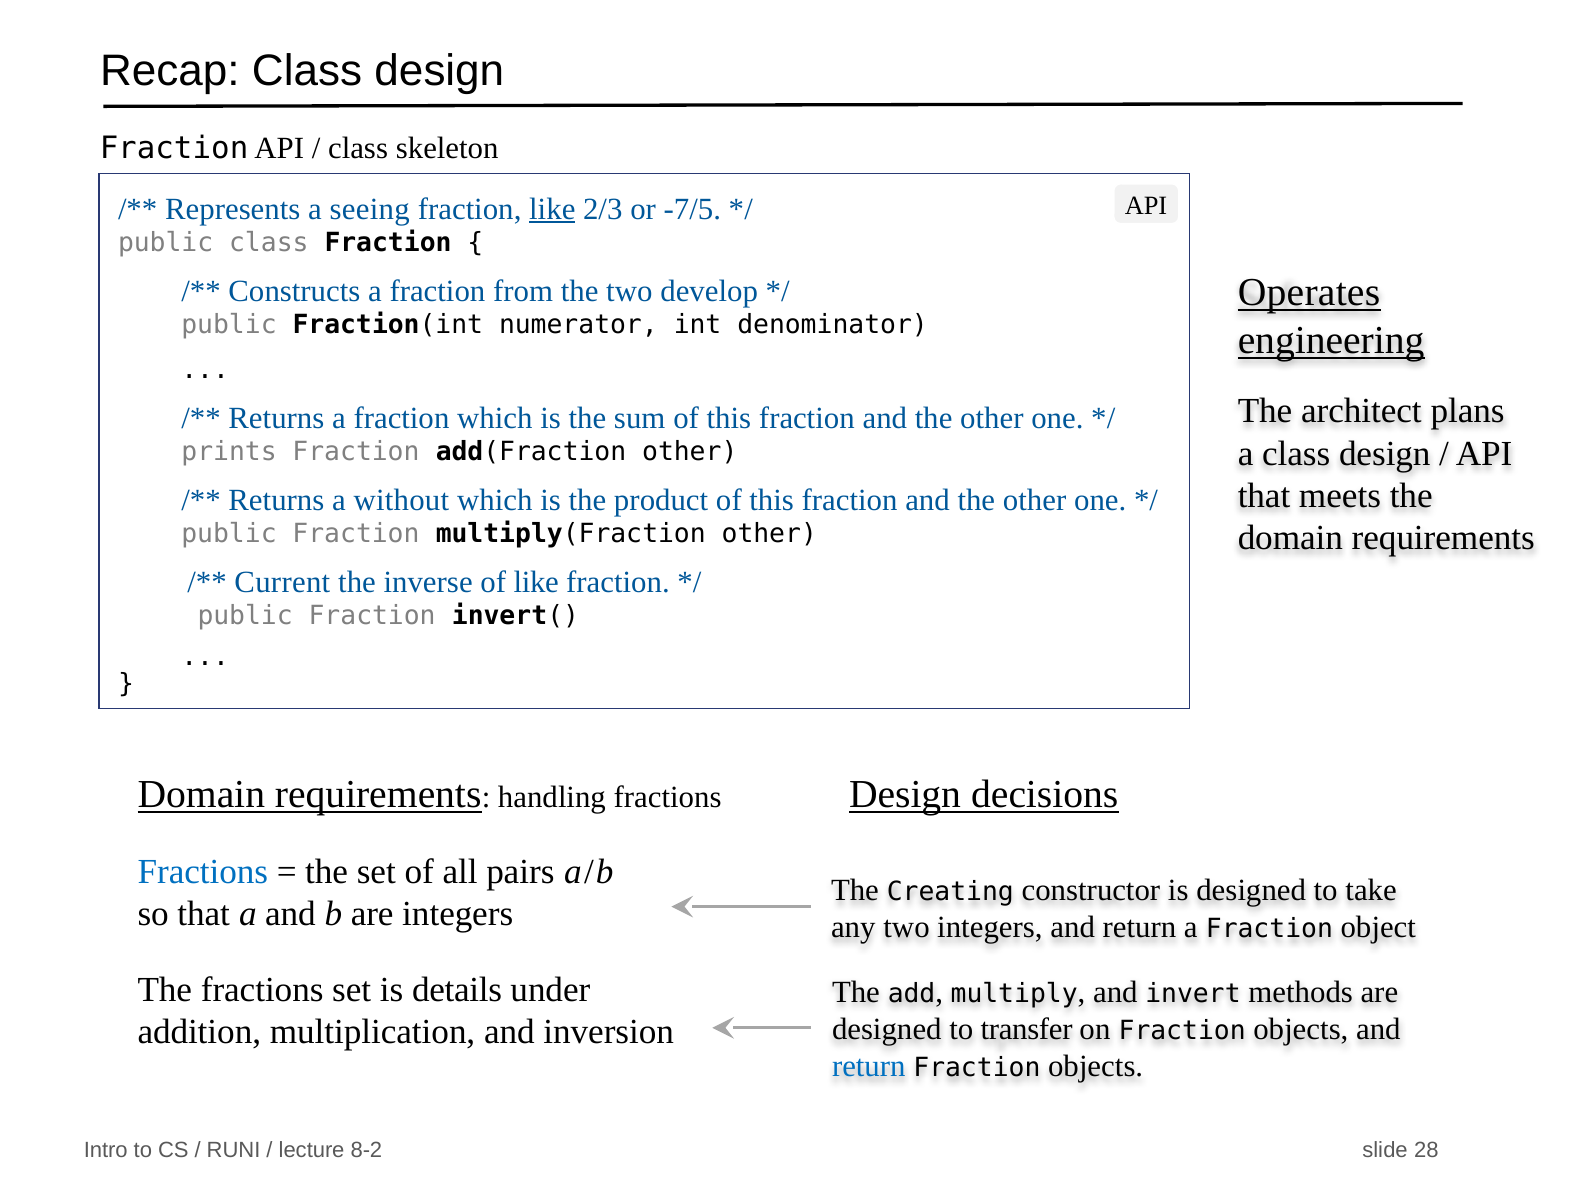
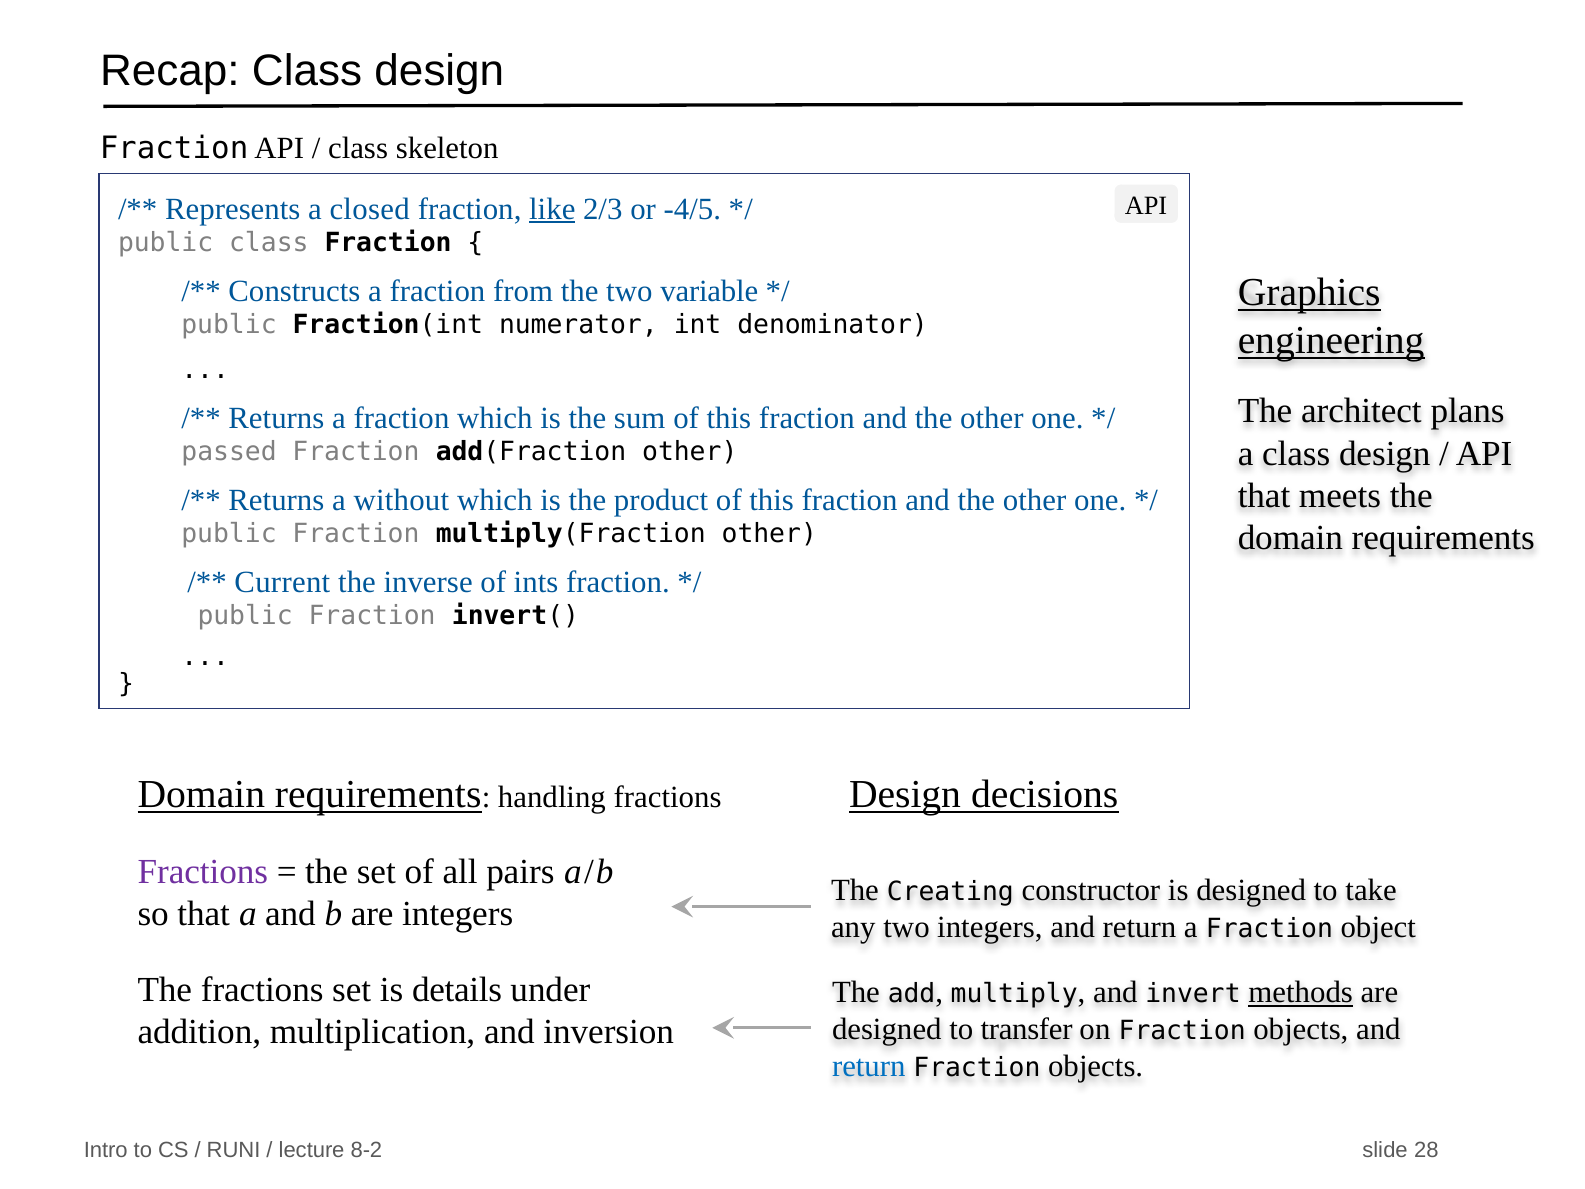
seeing: seeing -> closed
-7/5: -7/5 -> -4/5
Operates: Operates -> Graphics
develop: develop -> variable
prints: prints -> passed
of like: like -> ints
Fractions at (203, 872) colour: blue -> purple
methods underline: none -> present
